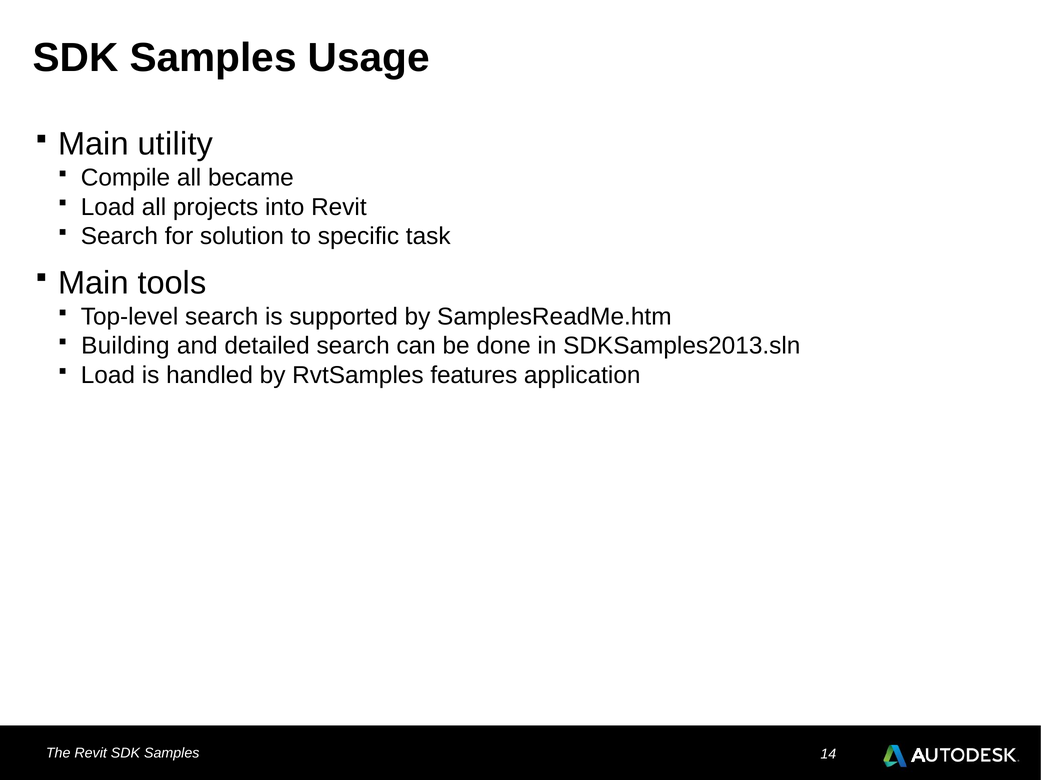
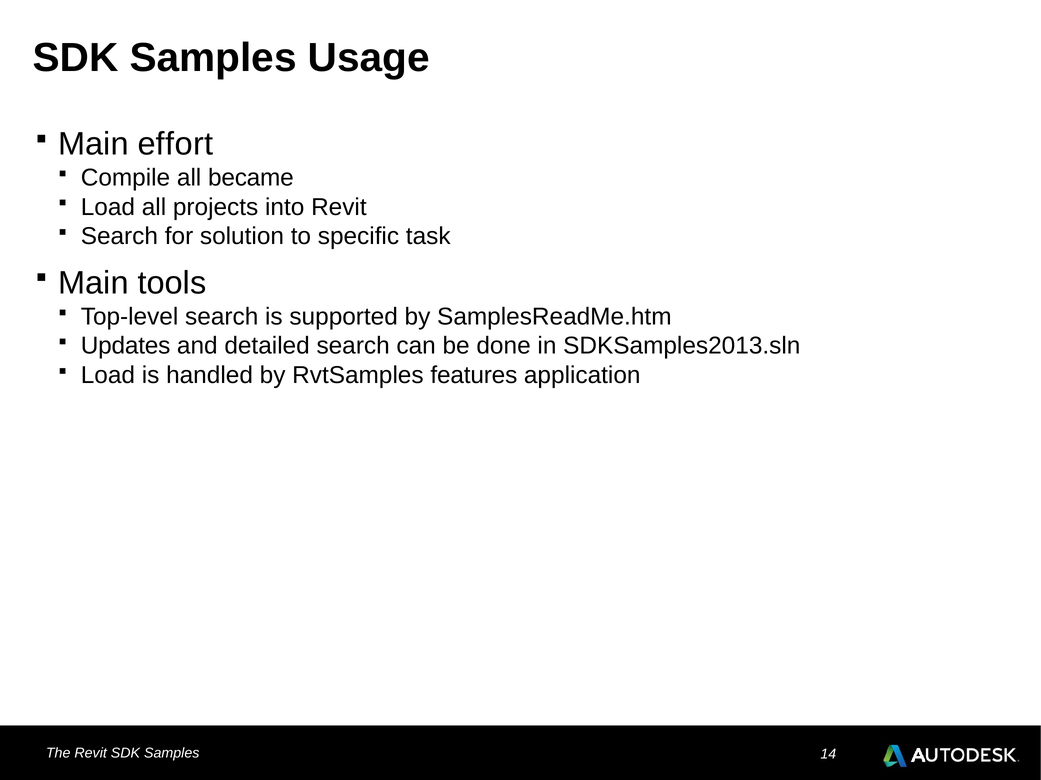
utility: utility -> effort
Building: Building -> Updates
